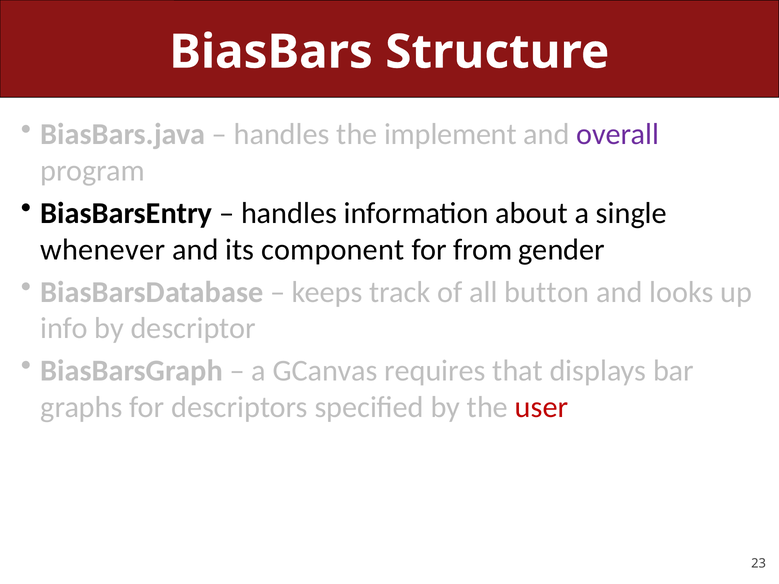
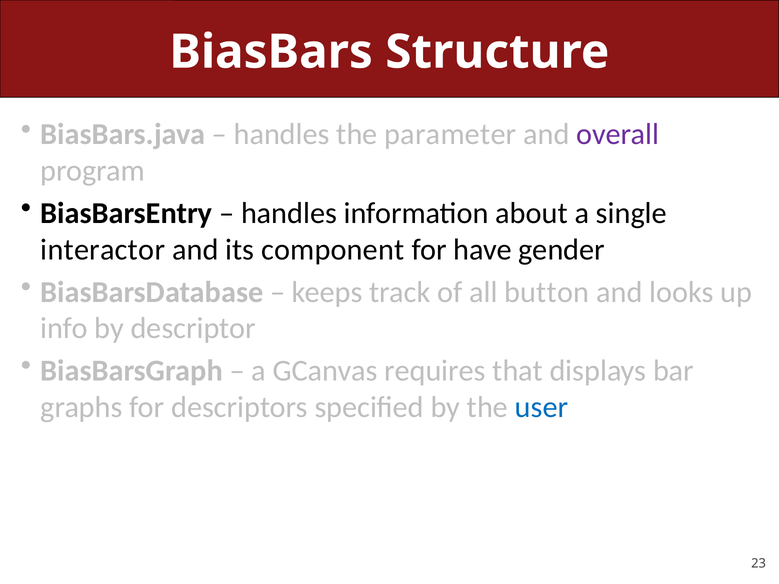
implement: implement -> parameter
whenever: whenever -> interactor
from: from -> have
user colour: red -> blue
